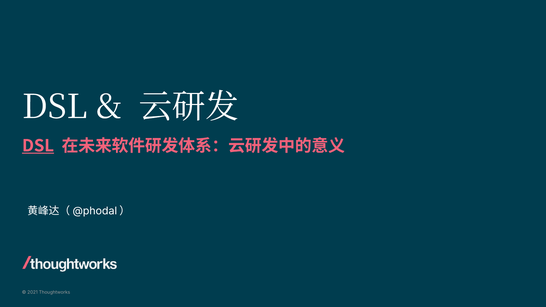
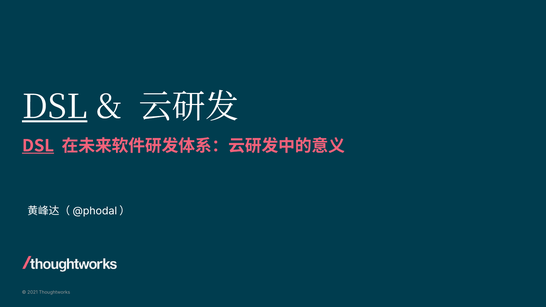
DSL at (55, 107) underline: none -> present
